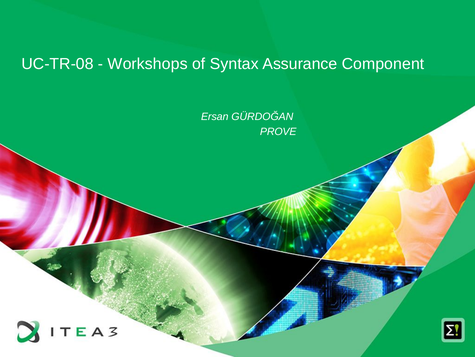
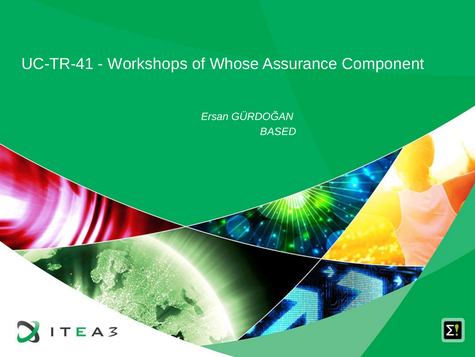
UC-TR-08: UC-TR-08 -> UC-TR-41
Syntax: Syntax -> Whose
PROVE: PROVE -> BASED
